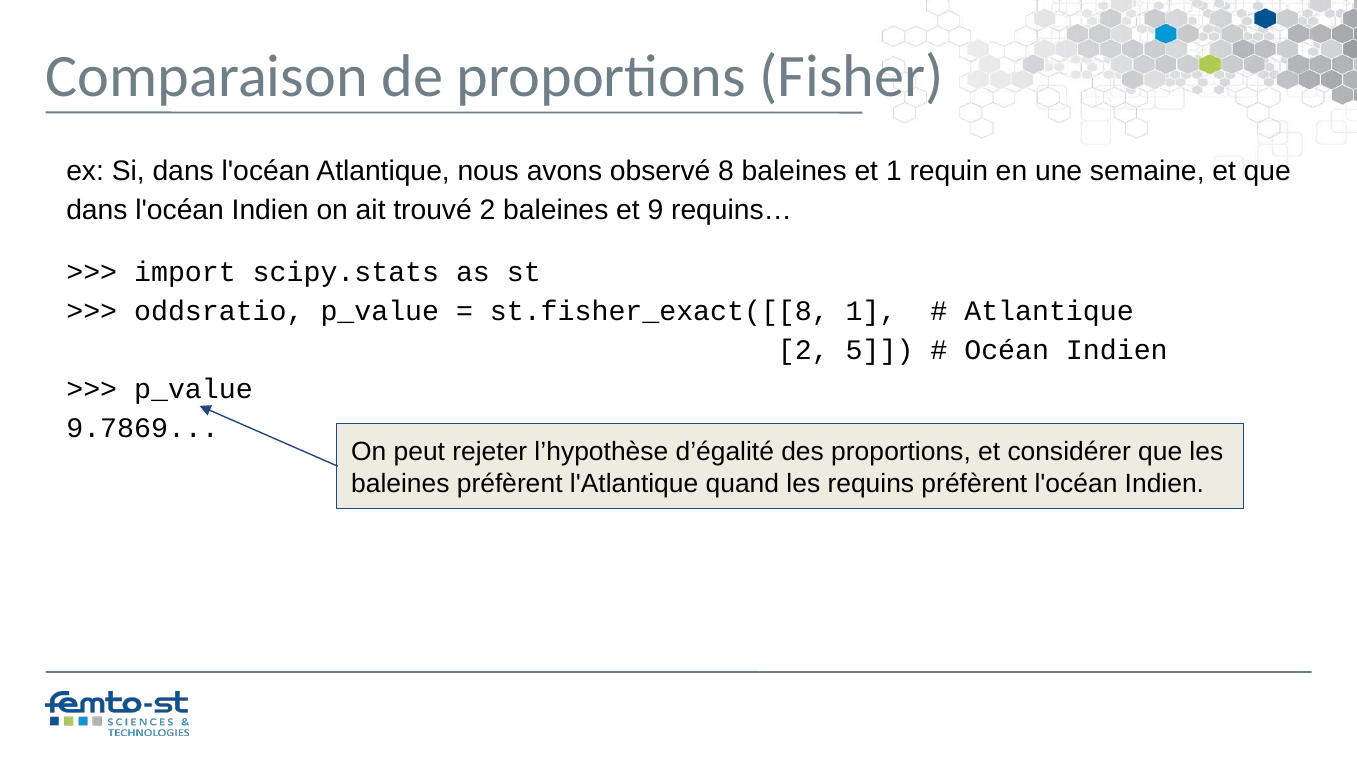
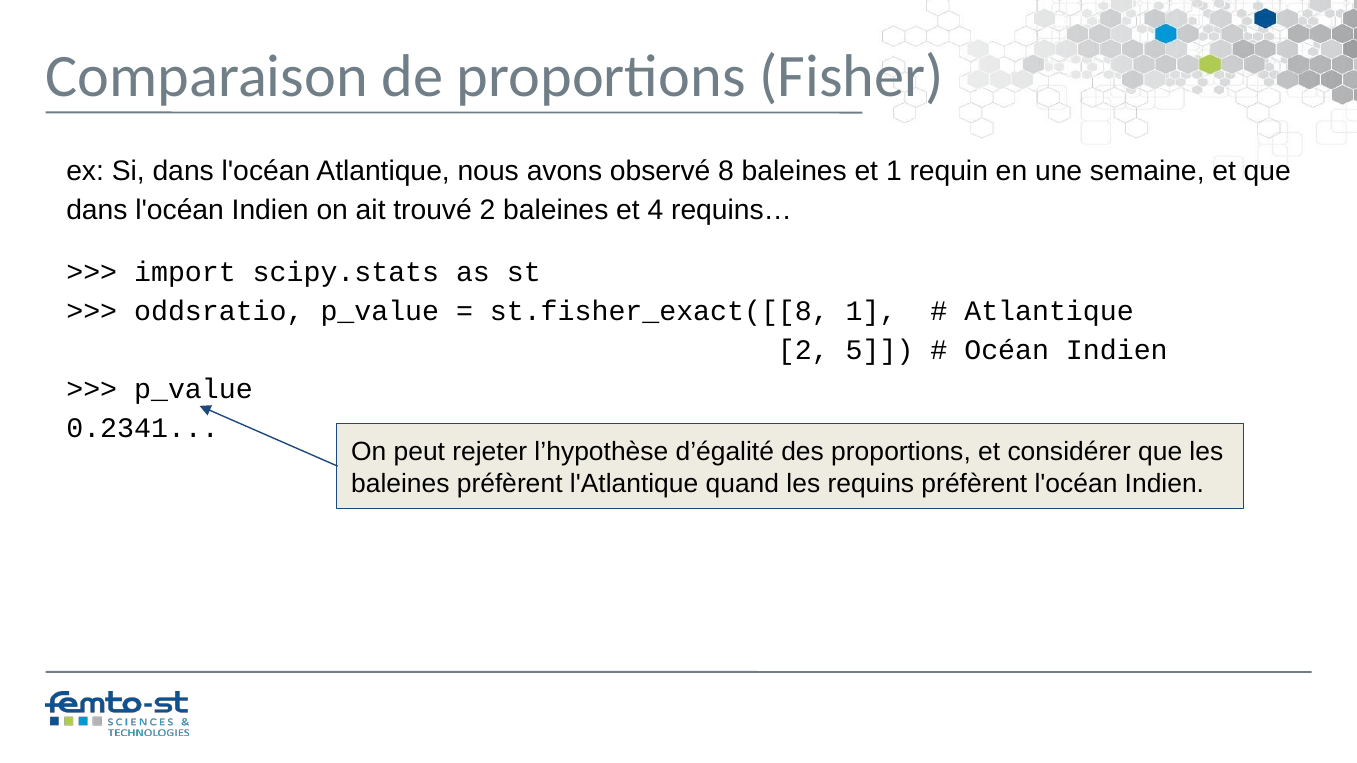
9: 9 -> 4
9.7869: 9.7869 -> 0.2341
